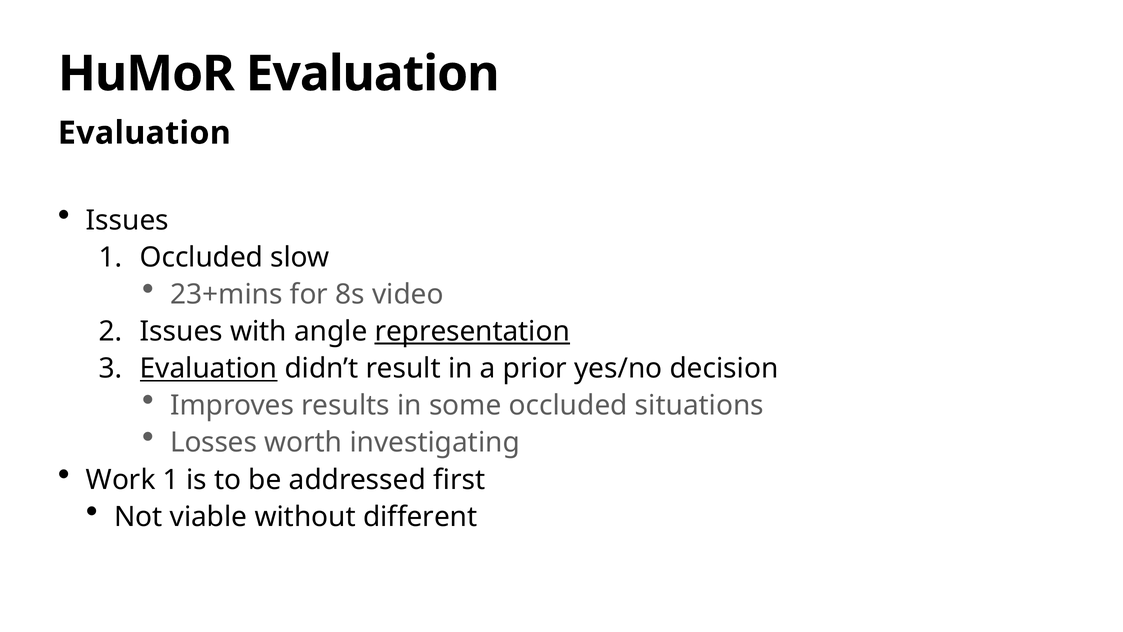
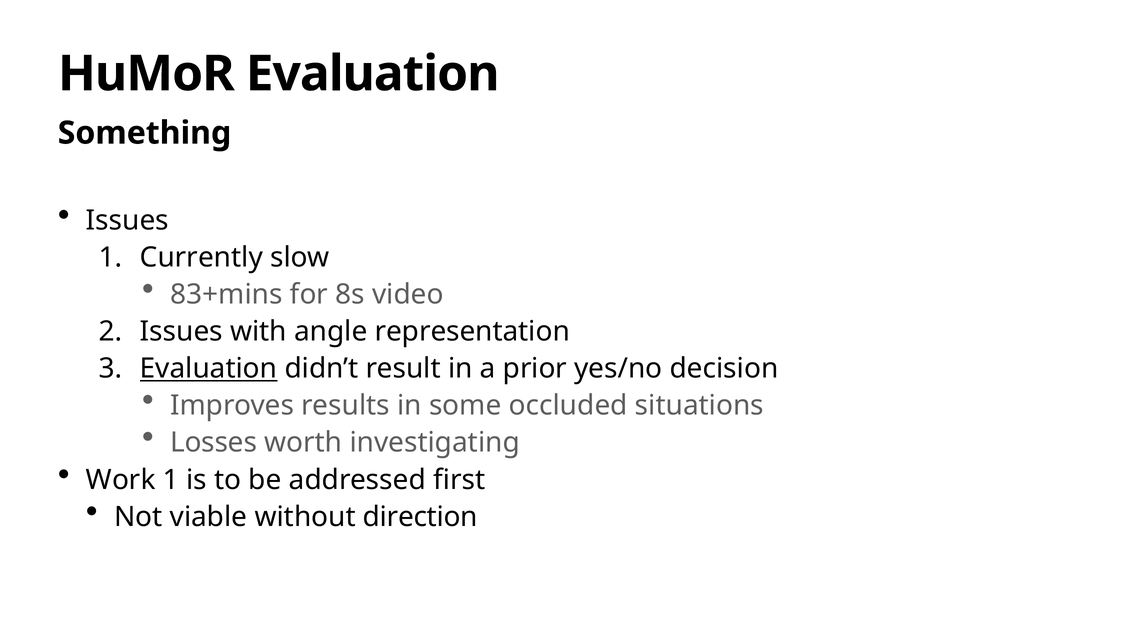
Evaluation at (144, 133): Evaluation -> Something
1 Occluded: Occluded -> Currently
23+mins: 23+mins -> 83+mins
representation underline: present -> none
different: different -> direction
